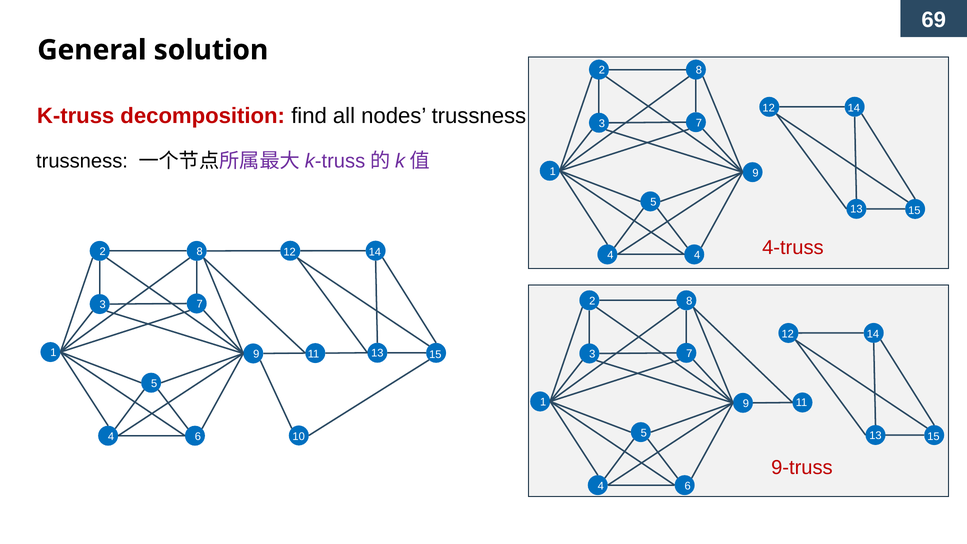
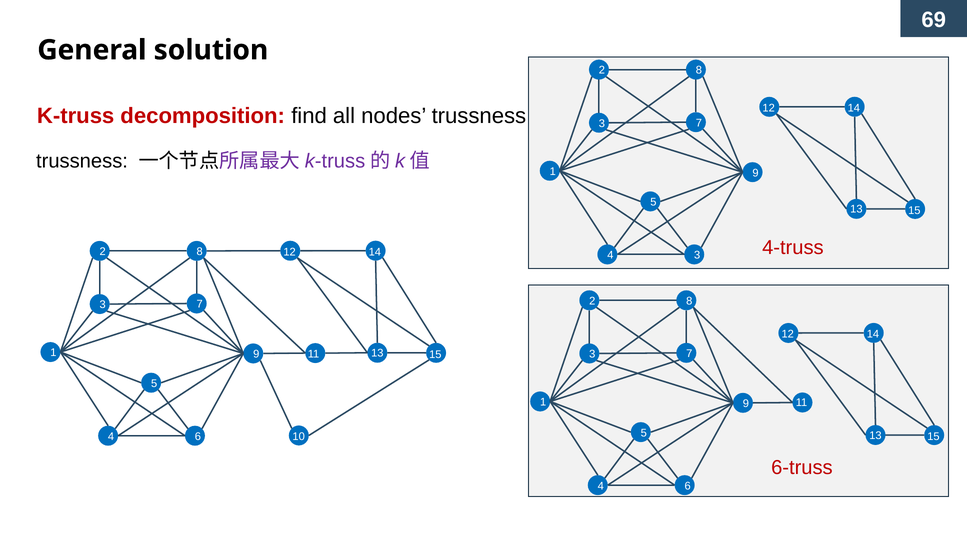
4 4: 4 -> 3
9-truss: 9-truss -> 6-truss
